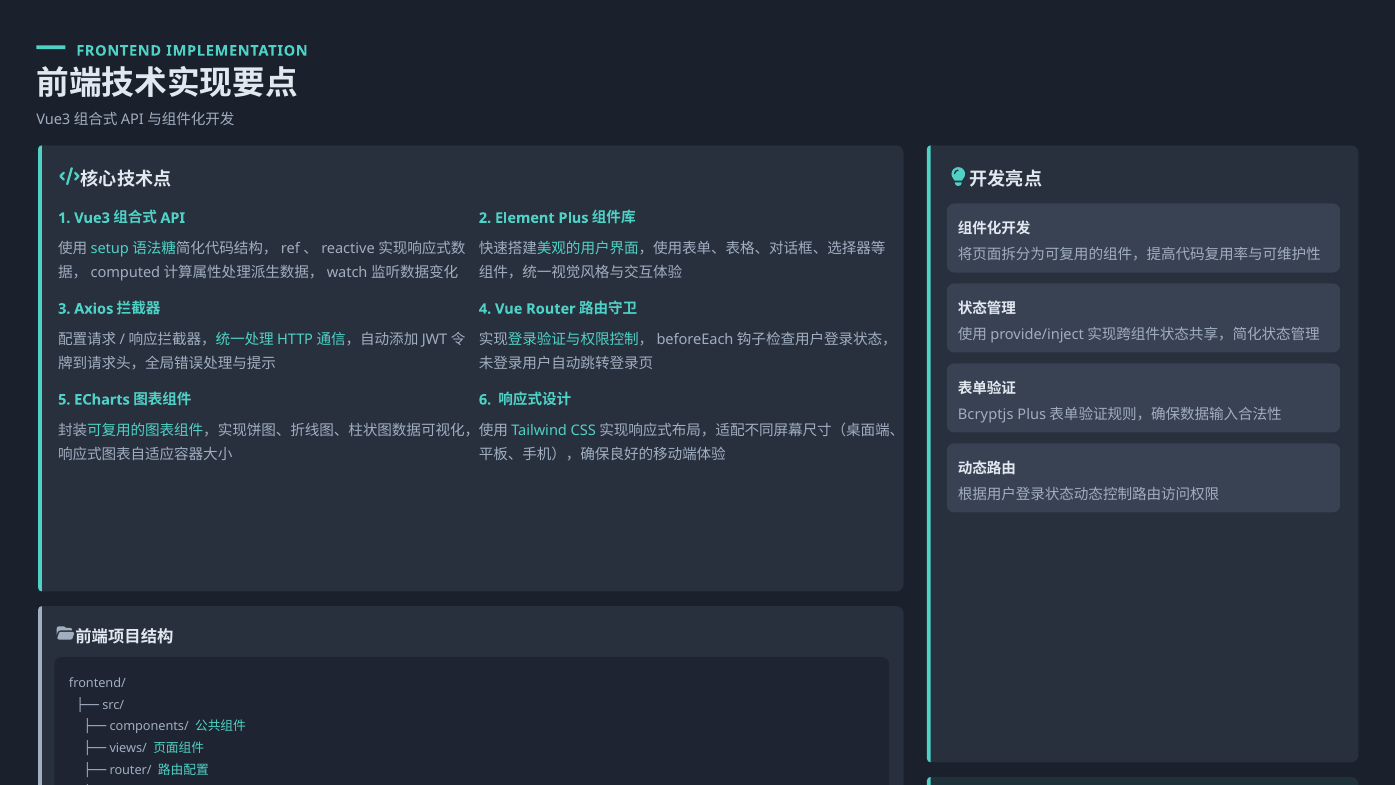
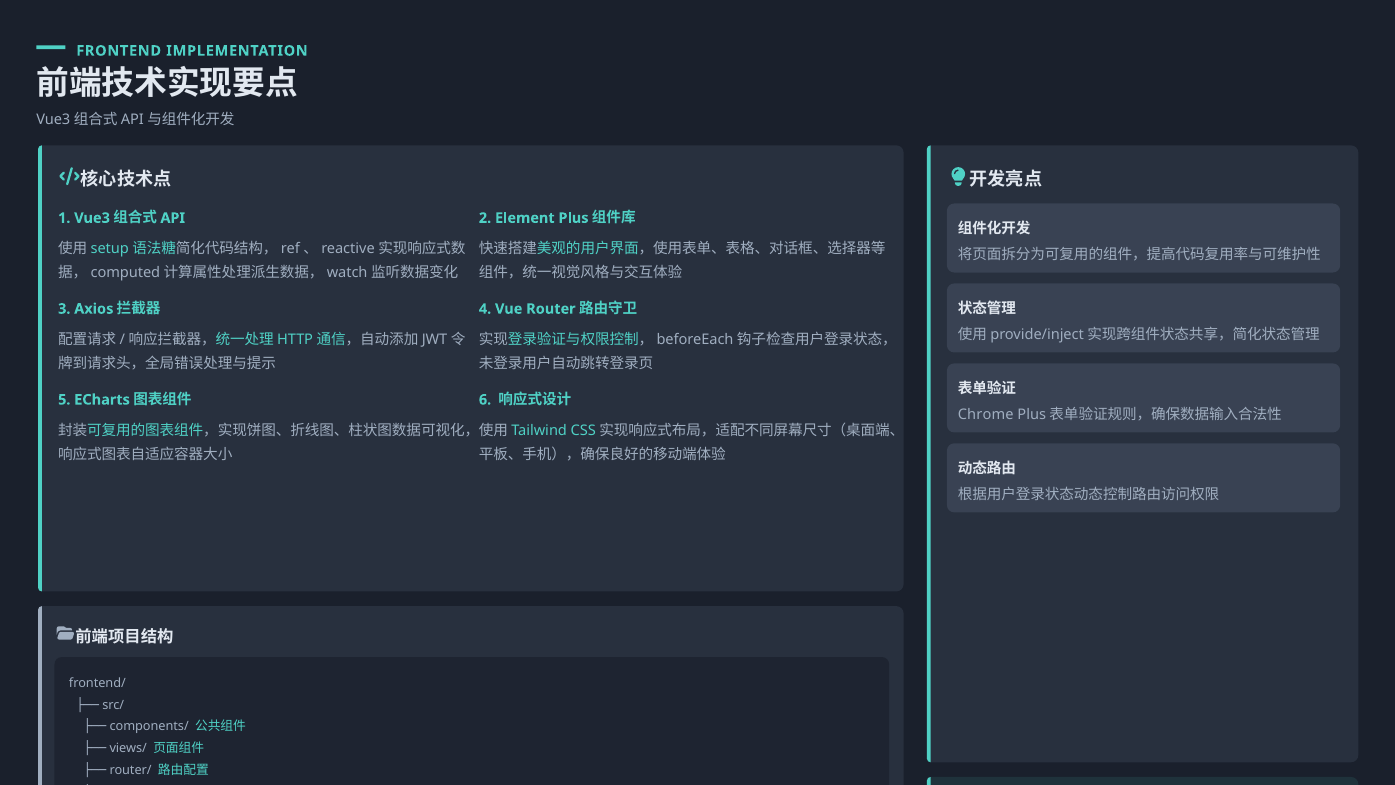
Bcryptjs: Bcryptjs -> Chrome
